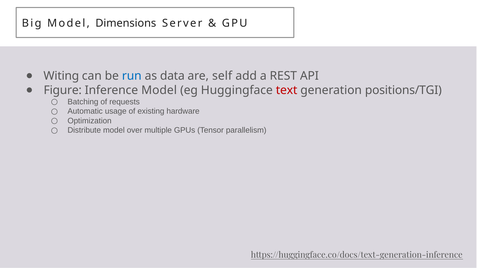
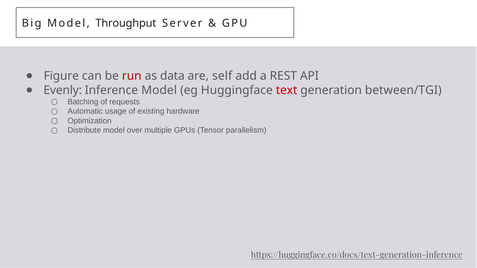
Dimensions: Dimensions -> Throughput
Witing: Witing -> Figure
run colour: blue -> red
Figure: Figure -> Evenly
positions/TGI: positions/TGI -> between/TGI
